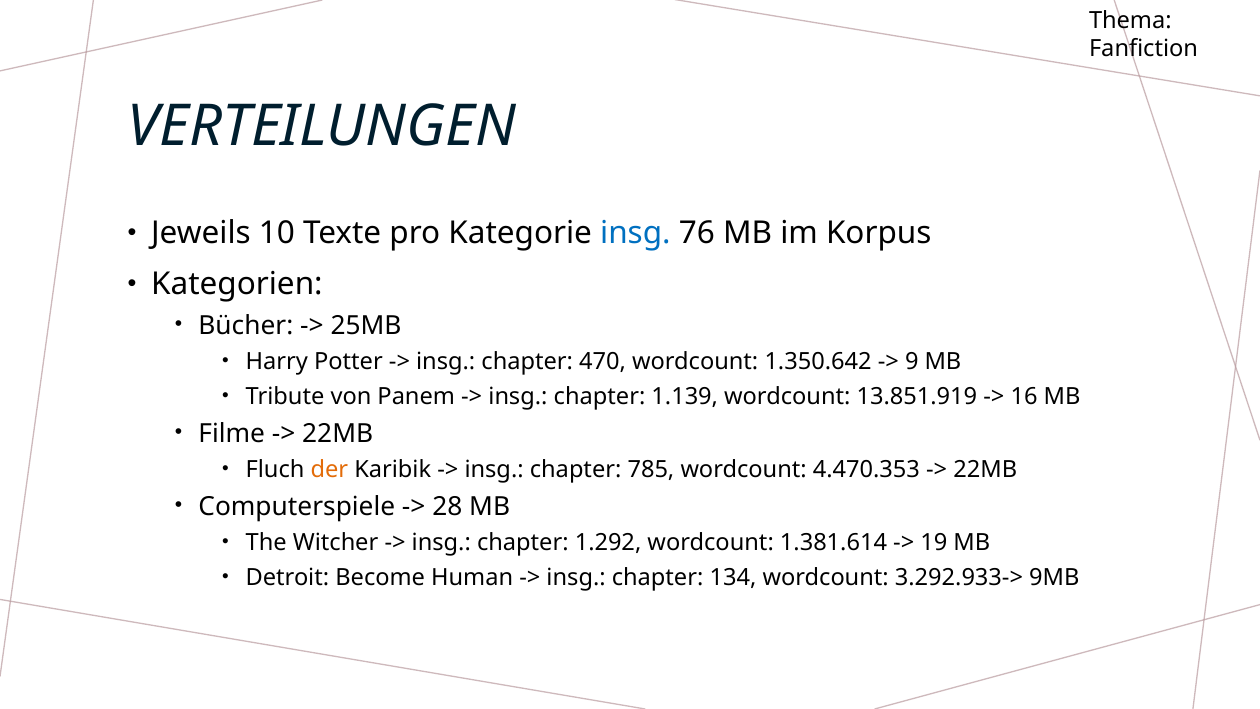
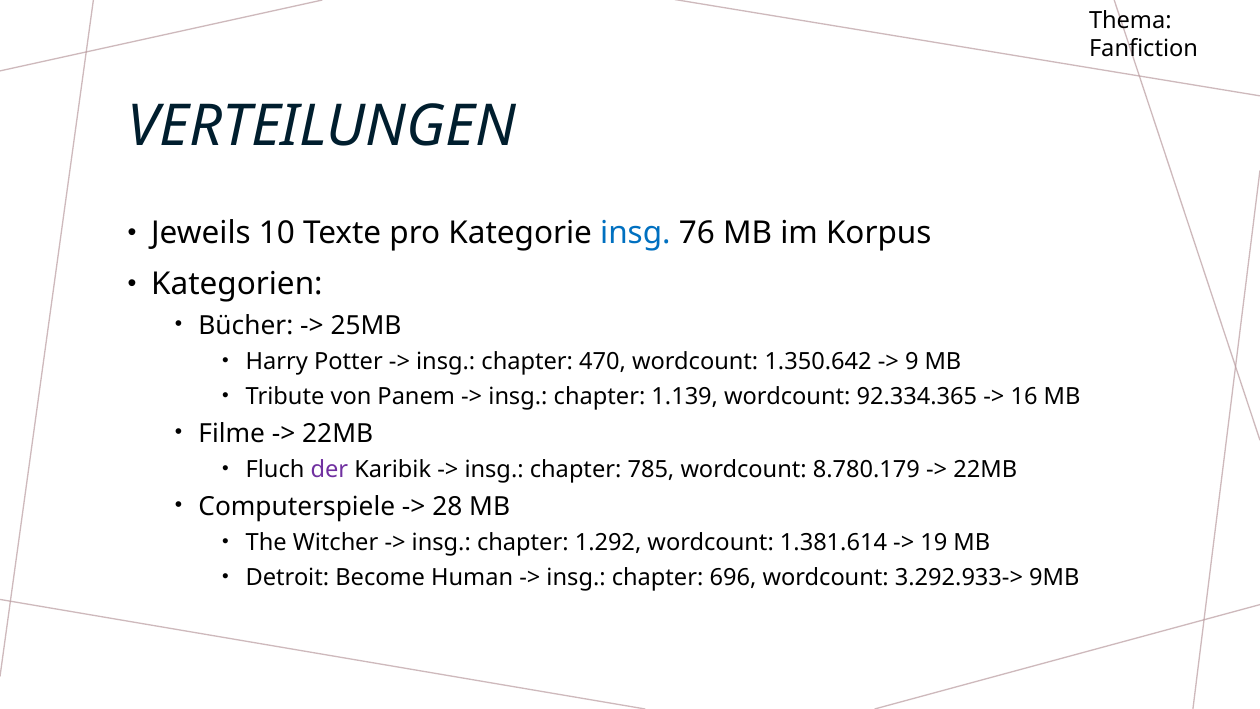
13.851.919: 13.851.919 -> 92.334.365
der colour: orange -> purple
4.470.353: 4.470.353 -> 8.780.179
134: 134 -> 696
